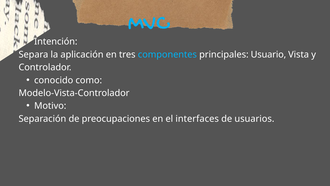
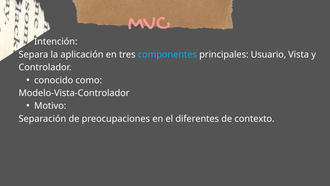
MVC colour: light blue -> pink
interfaces: interfaces -> diferentes
usuarios: usuarios -> contexto
